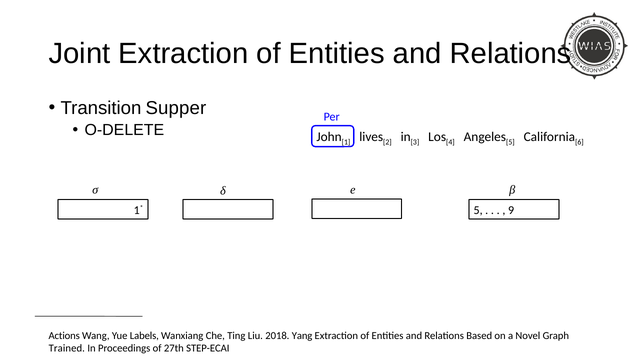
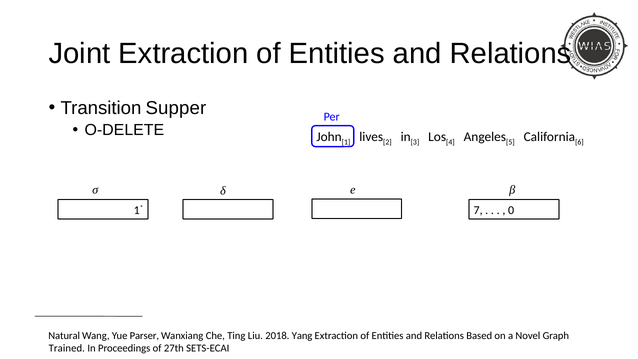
5 at (478, 210): 5 -> 7
9: 9 -> 0
Actions: Actions -> Natural
Labels: Labels -> Parser
STEP-ECAI: STEP-ECAI -> SETS-ECAI
